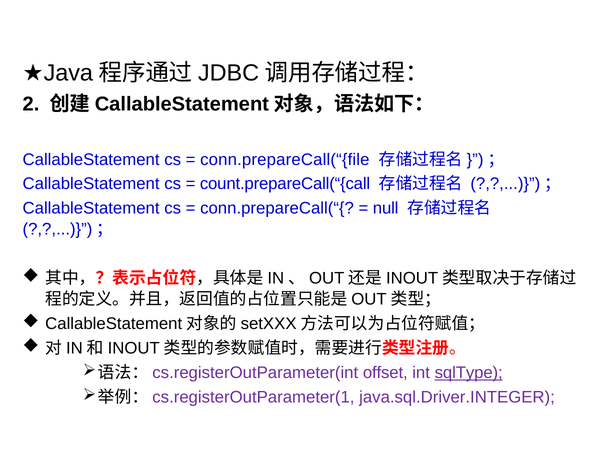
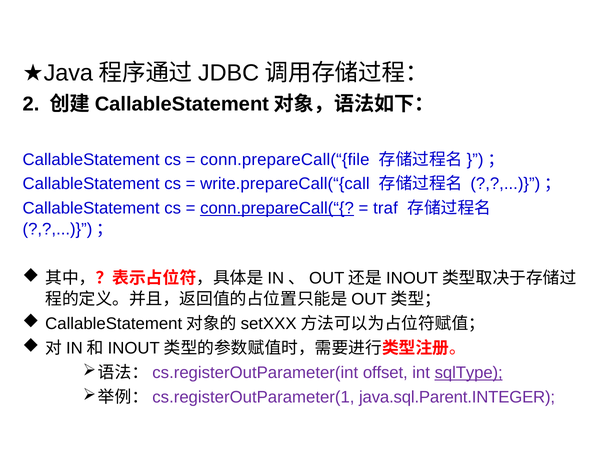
count.prepareCall(“{call: count.prepareCall(“{call -> write.prepareCall(“{call
conn.prepareCall(“{ underline: none -> present
null: null -> traf
java.sql.Driver.INTEGER: java.sql.Driver.INTEGER -> java.sql.Parent.INTEGER
